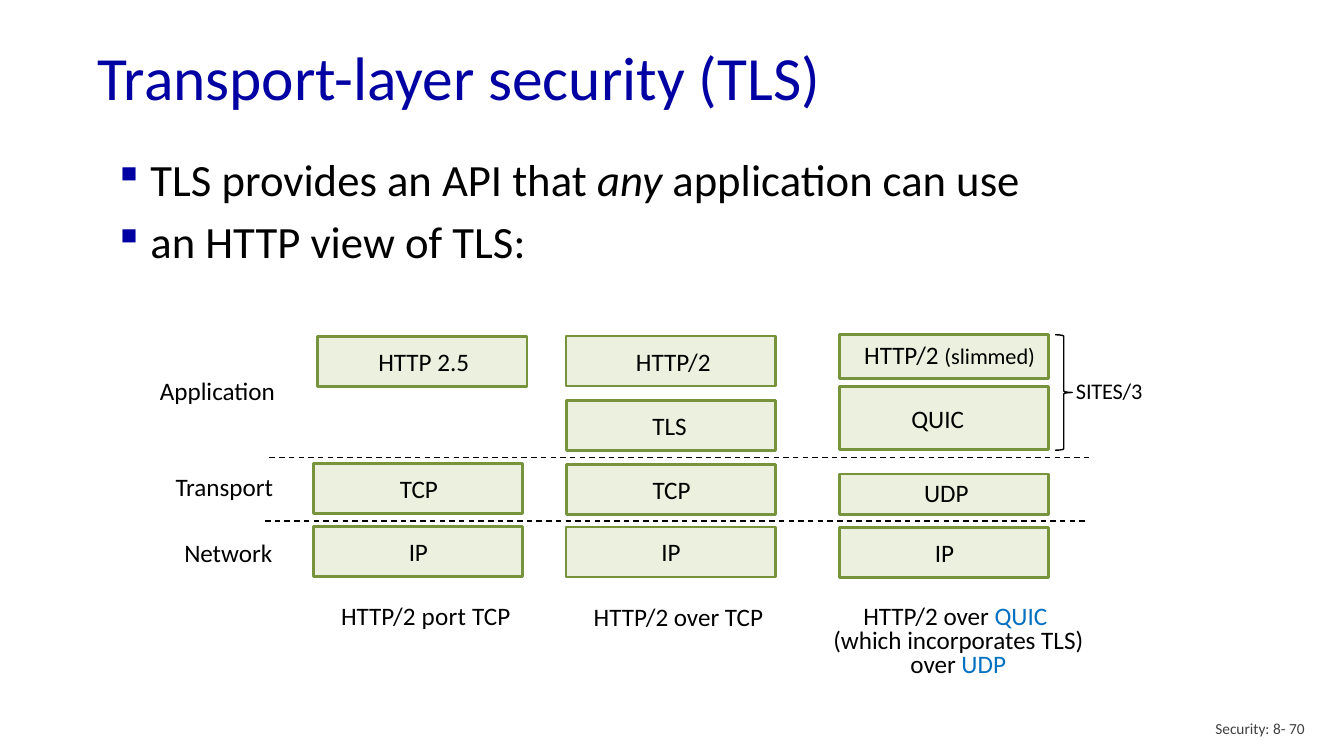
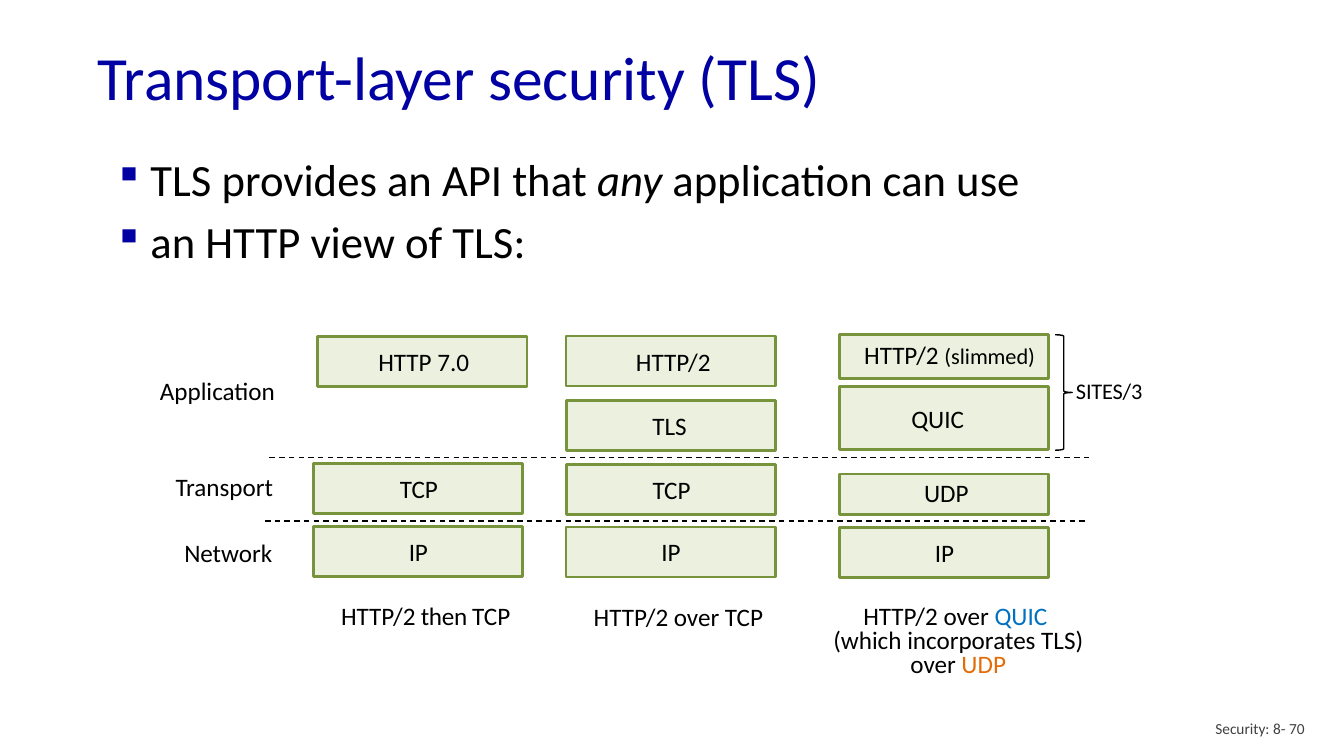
2.5: 2.5 -> 7.0
port: port -> then
UDP at (984, 665) colour: blue -> orange
